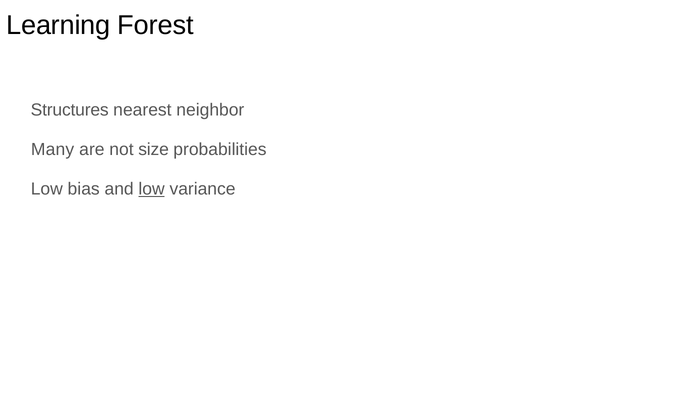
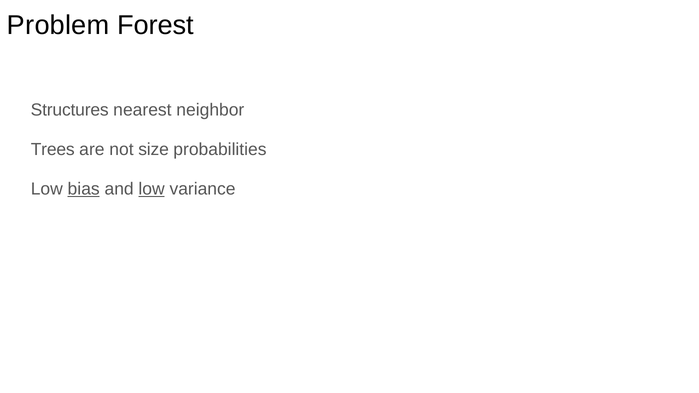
Learning: Learning -> Problem
Many: Many -> Trees
bias underline: none -> present
